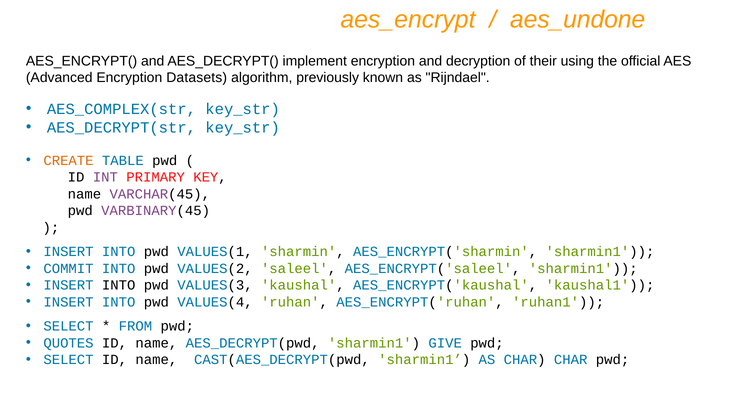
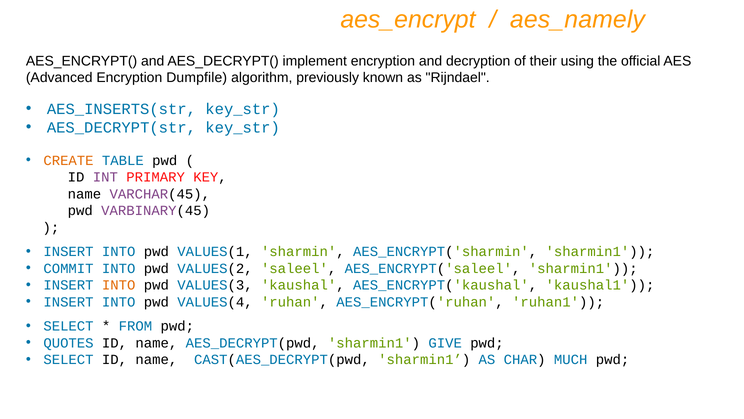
aes_undone: aes_undone -> aes_namely
Datasets: Datasets -> Dumpfile
AES_COMPLEX(str: AES_COMPLEX(str -> AES_INSERTS(str
INTO at (119, 285) colour: black -> orange
CHAR CHAR: CHAR -> MUCH
